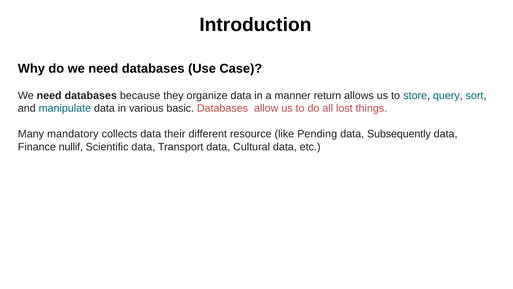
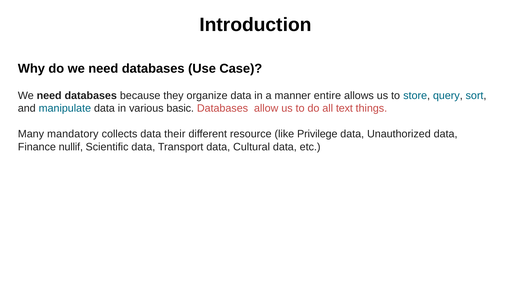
return: return -> entire
lost: lost -> text
Pending: Pending -> Privilege
Subsequently: Subsequently -> Unauthorized
